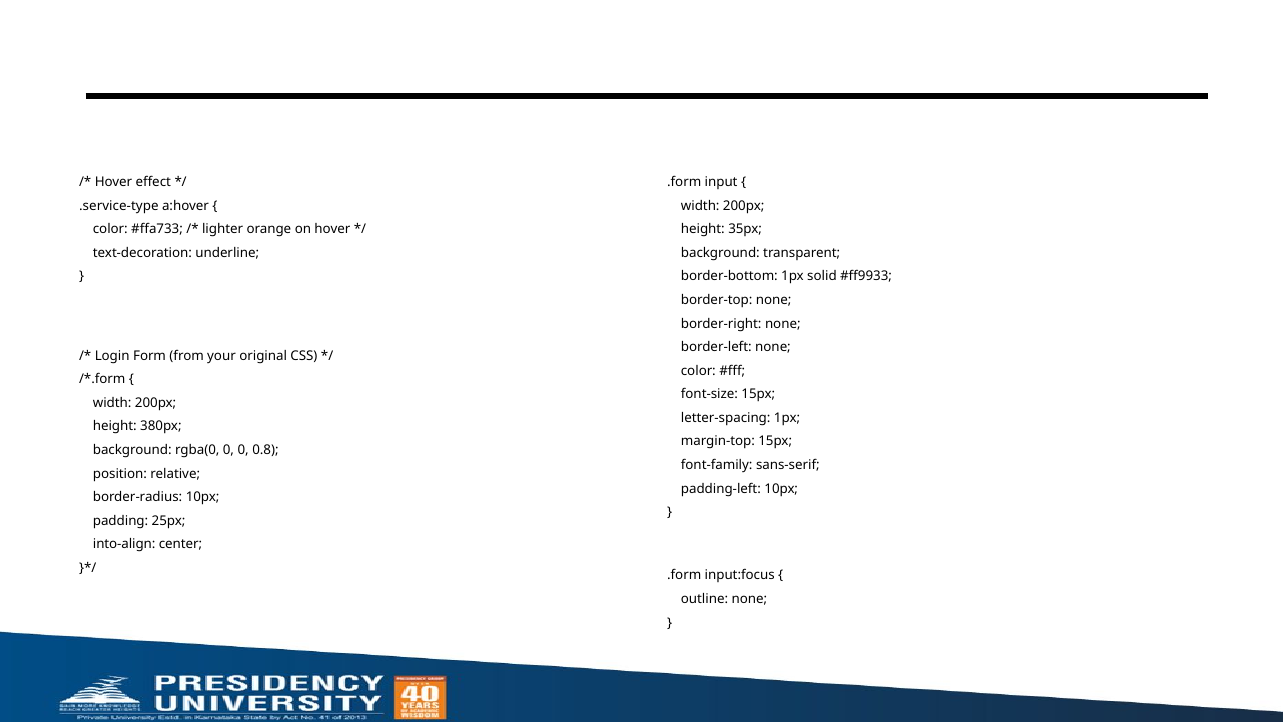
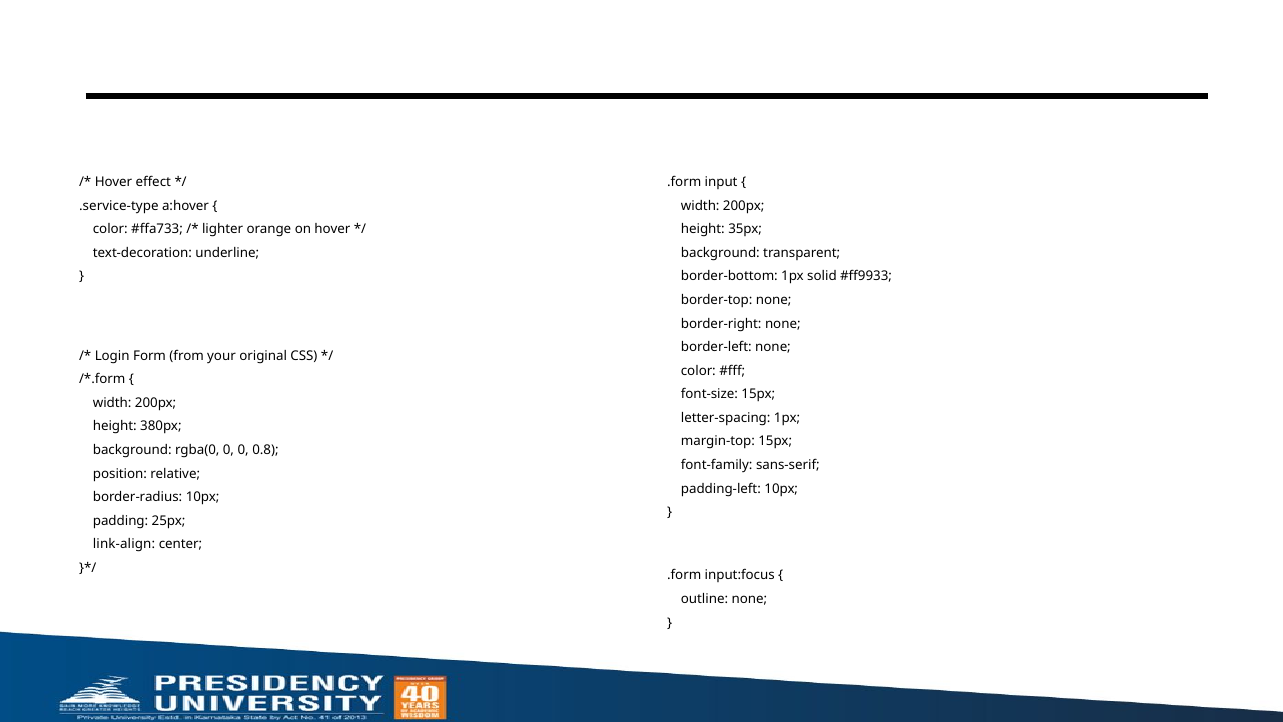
into-align: into-align -> link-align
